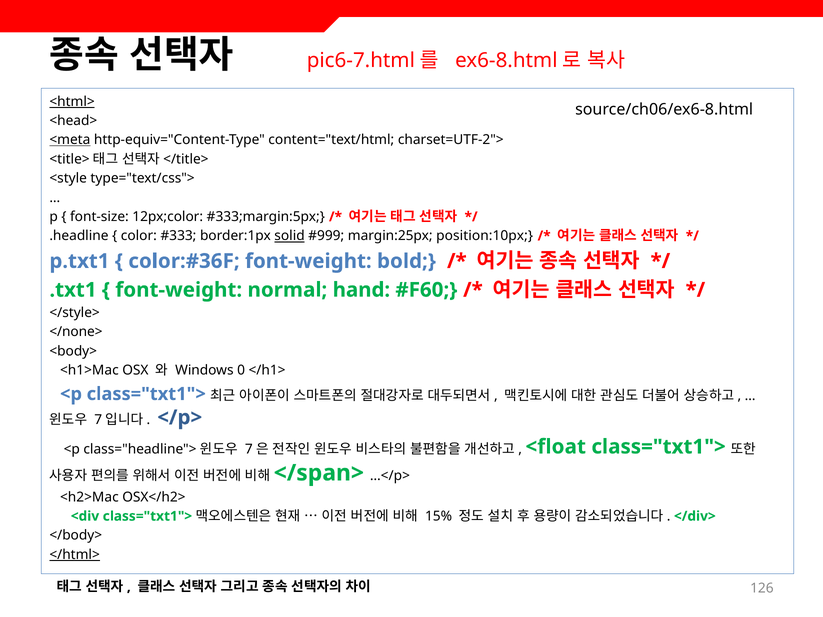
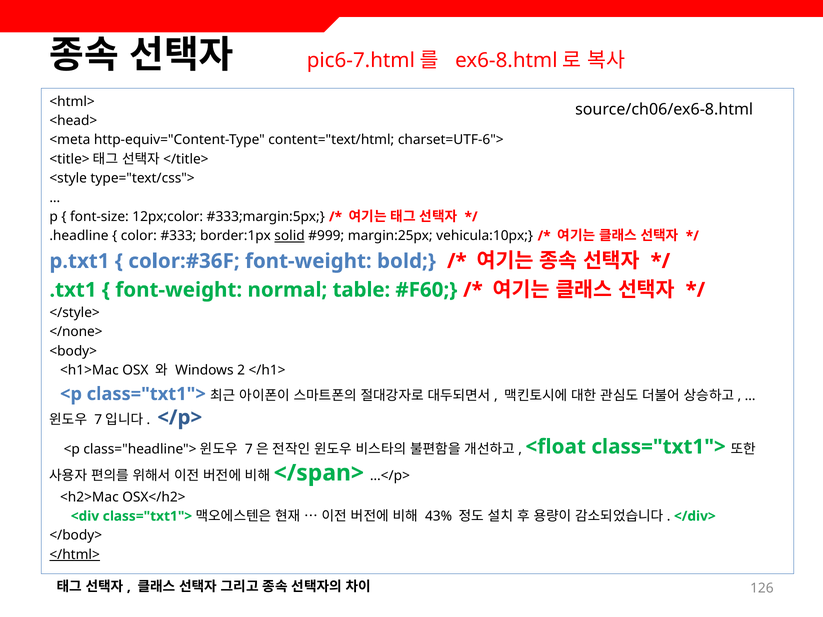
<html> underline: present -> none
<meta underline: present -> none
charset=UTF-2">: charset=UTF-2"> -> charset=UTF-6">
position:10px: position:10px -> vehicula:10px
hand: hand -> table
0: 0 -> 2
15%: 15% -> 43%
